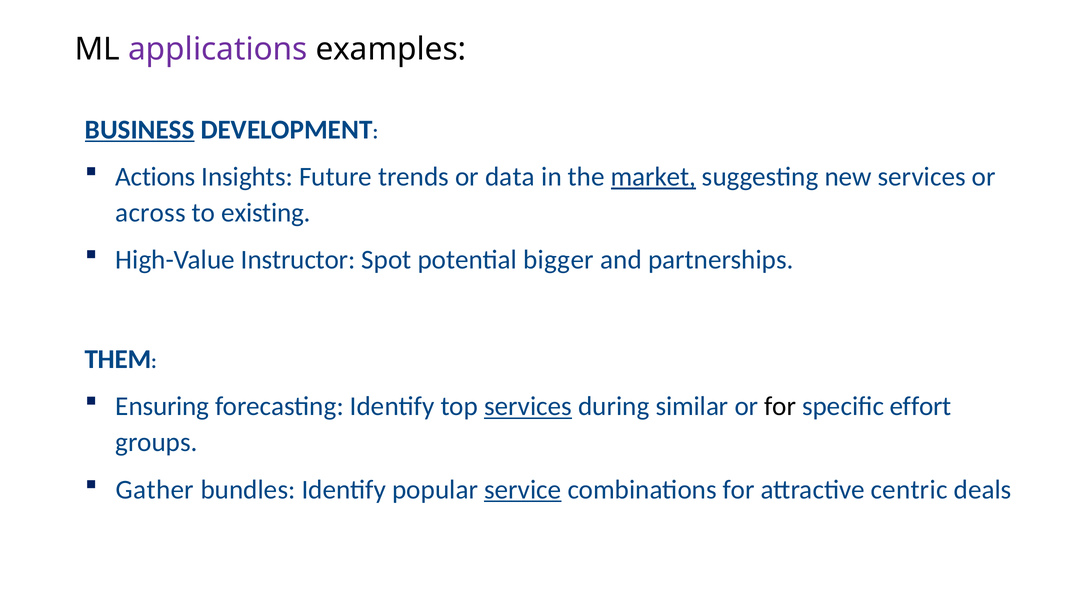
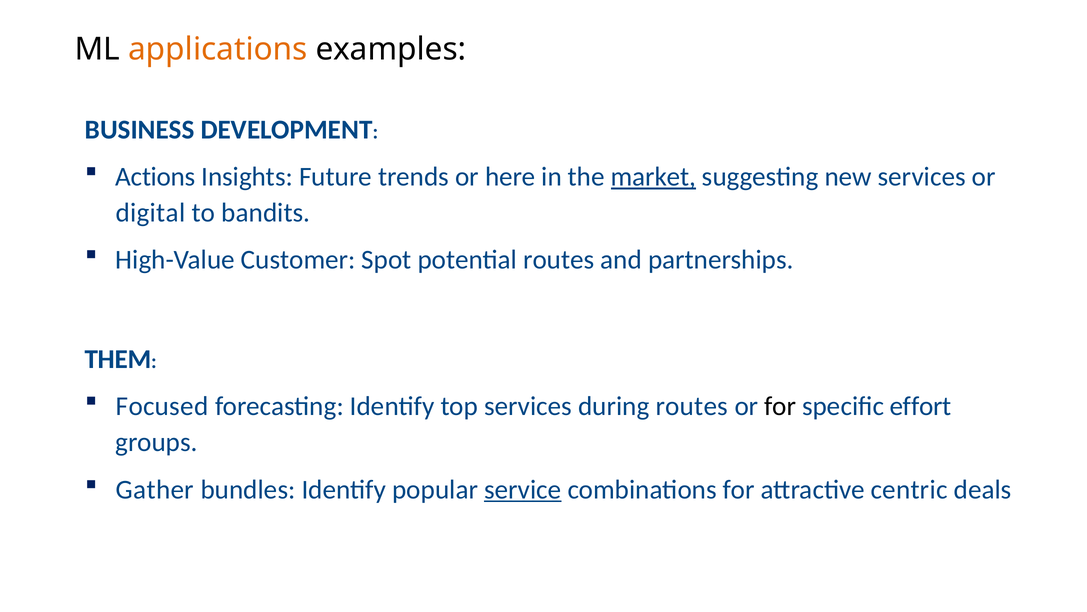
applications colour: purple -> orange
BUSINESS underline: present -> none
data: data -> here
across: across -> digital
existing: existing -> bandits
Instructor: Instructor -> Customer
potential bigger: bigger -> routes
Ensuring: Ensuring -> Focused
services at (528, 406) underline: present -> none
during similar: similar -> routes
